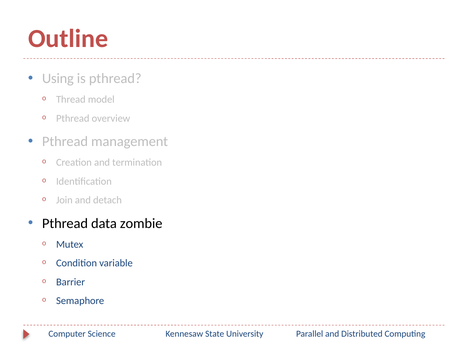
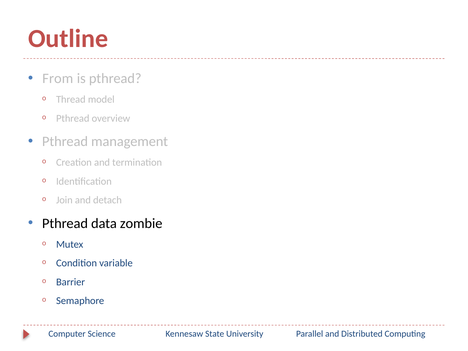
Using: Using -> From
